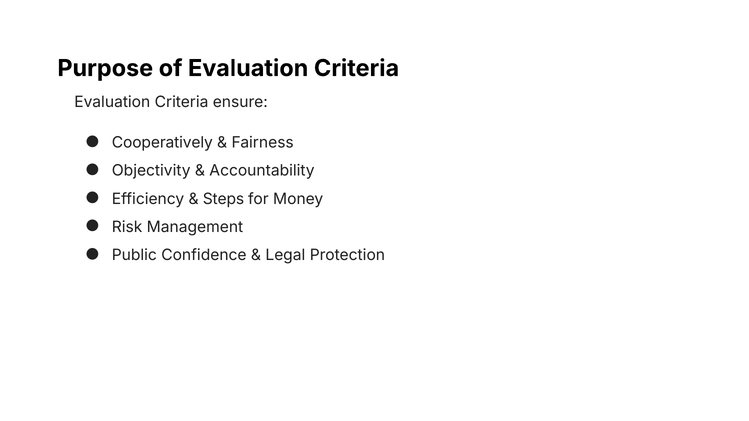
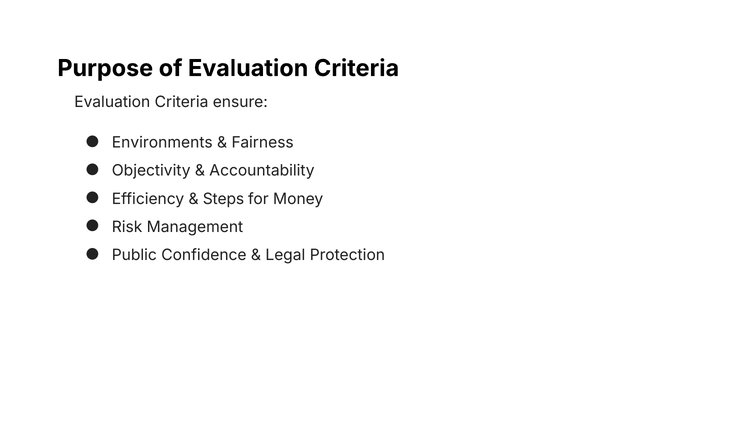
Cooperatively: Cooperatively -> Environments
